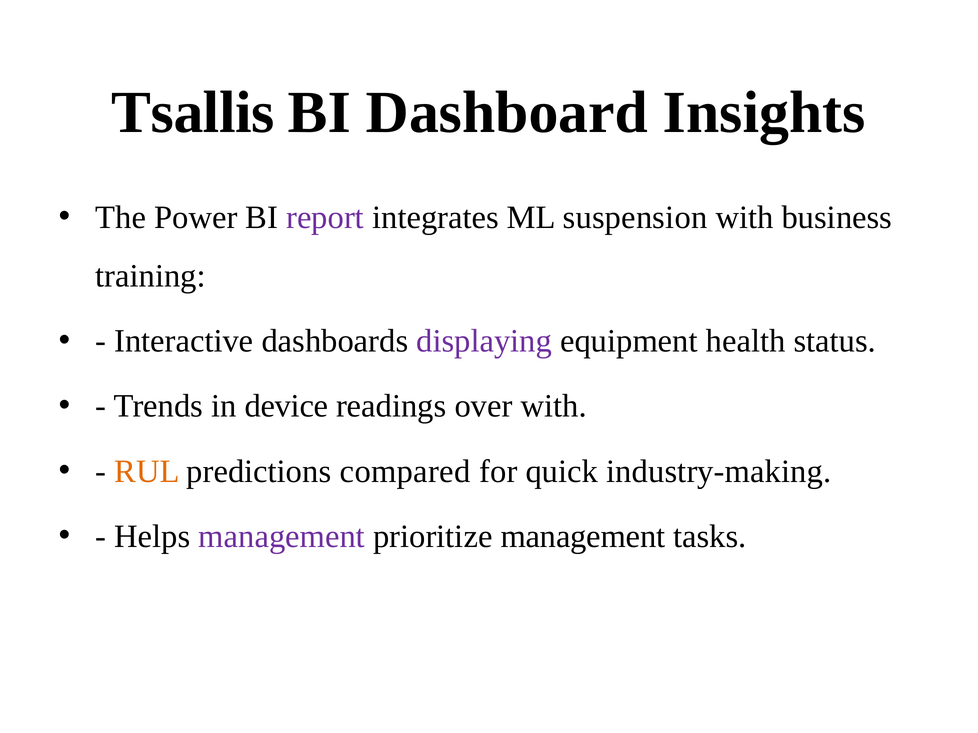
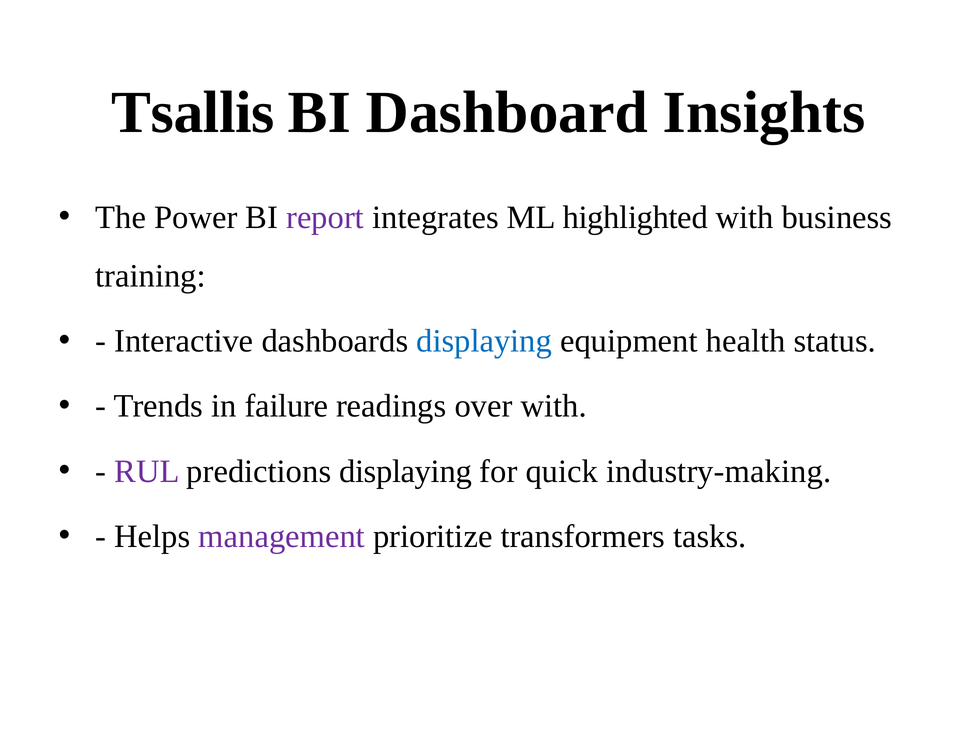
suspension: suspension -> highlighted
displaying at (484, 341) colour: purple -> blue
device: device -> failure
RUL colour: orange -> purple
predictions compared: compared -> displaying
prioritize management: management -> transformers
